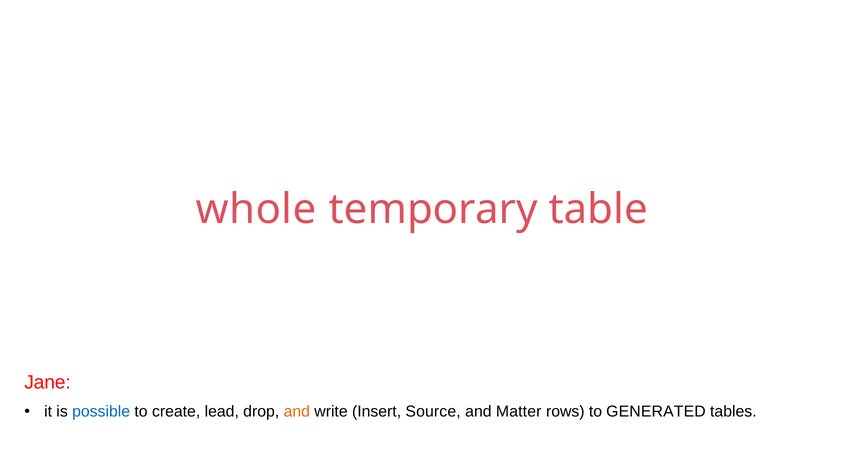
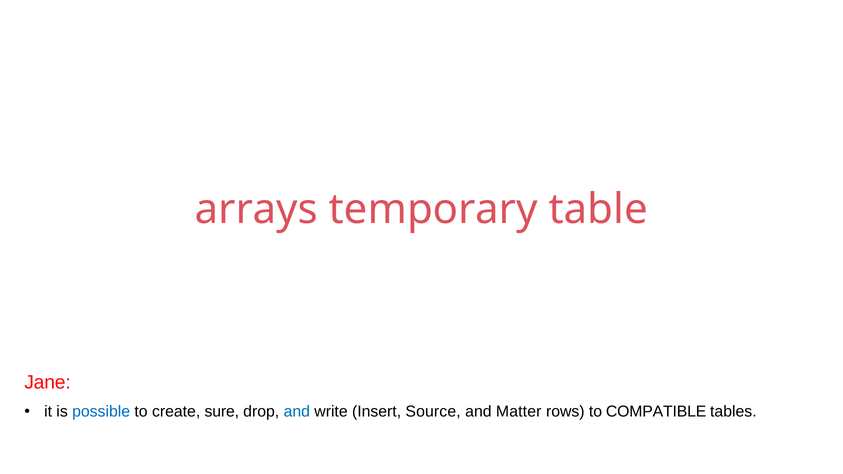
whole: whole -> arrays
lead: lead -> sure
and at (297, 412) colour: orange -> blue
GENERATED: GENERATED -> COMPATIBLE
